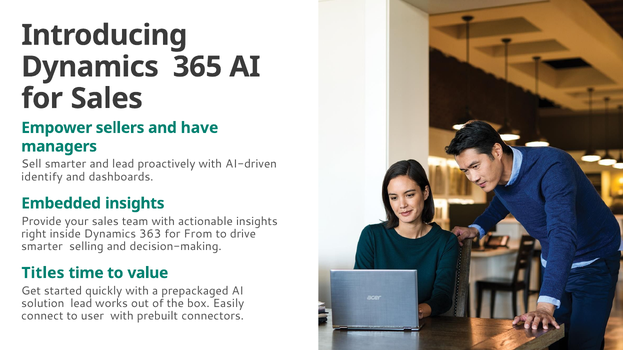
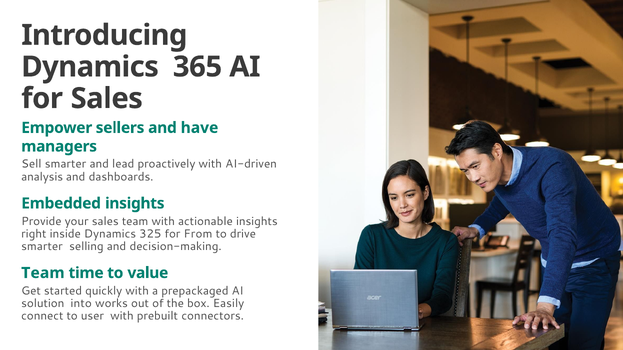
identify: identify -> analysis
363: 363 -> 325
Titles at (43, 273): Titles -> Team
solution lead: lead -> into
